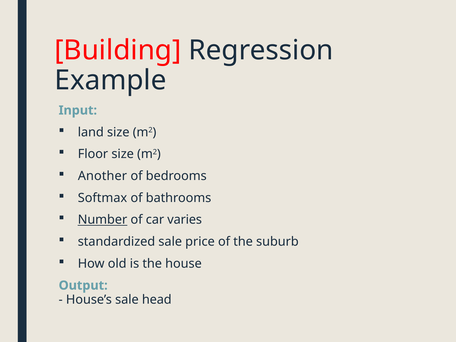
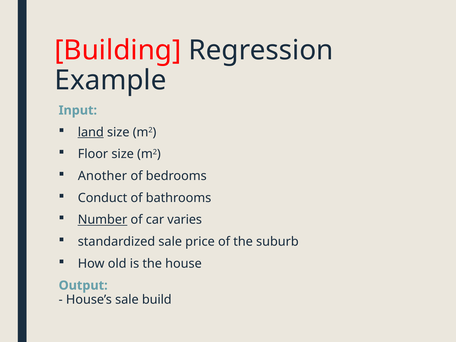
land underline: none -> present
Softmax: Softmax -> Conduct
head: head -> build
